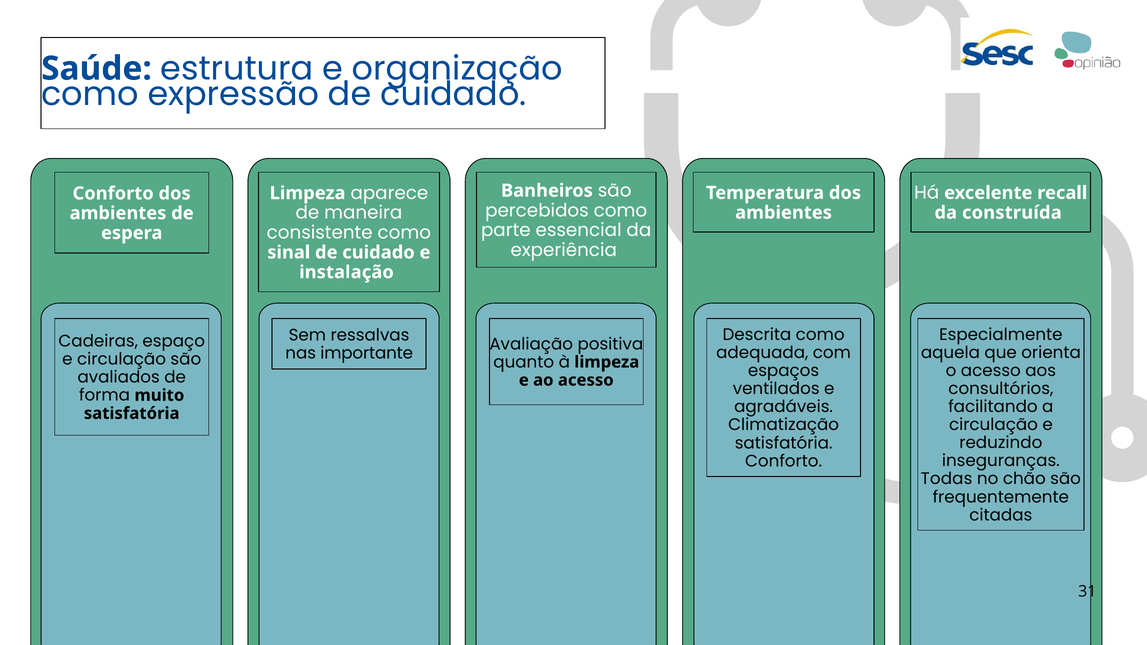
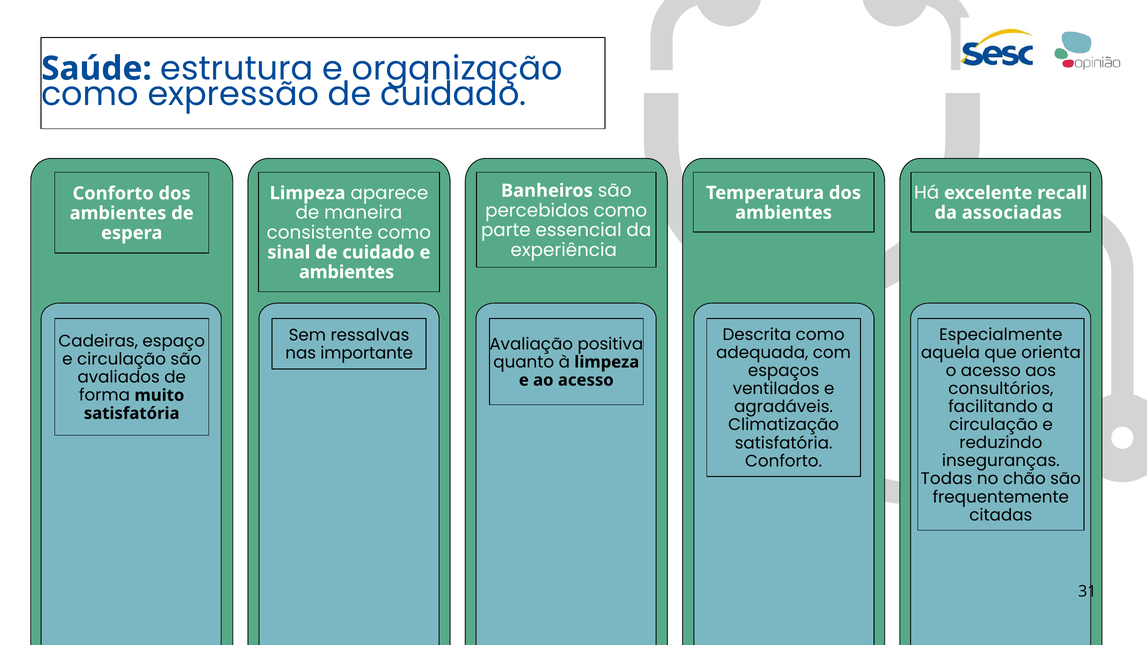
construída: construída -> associadas
instalação at (346, 272): instalação -> ambientes
